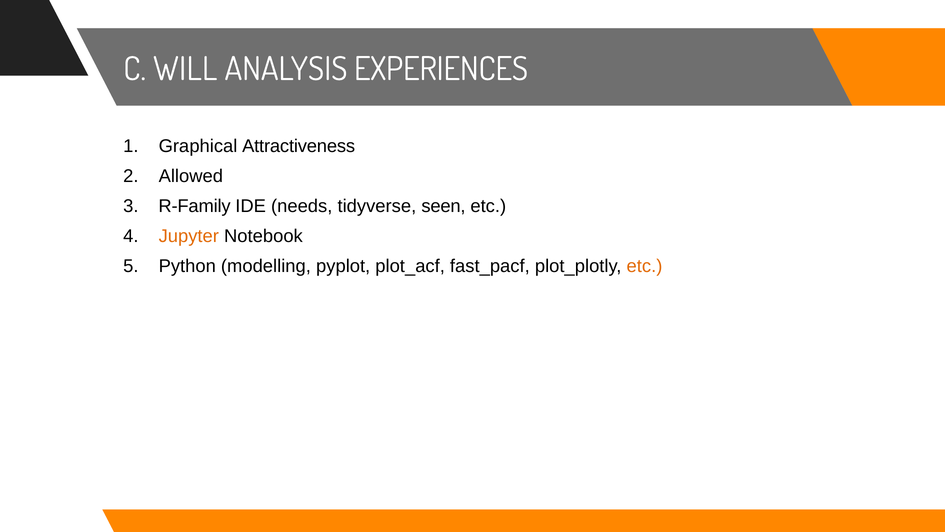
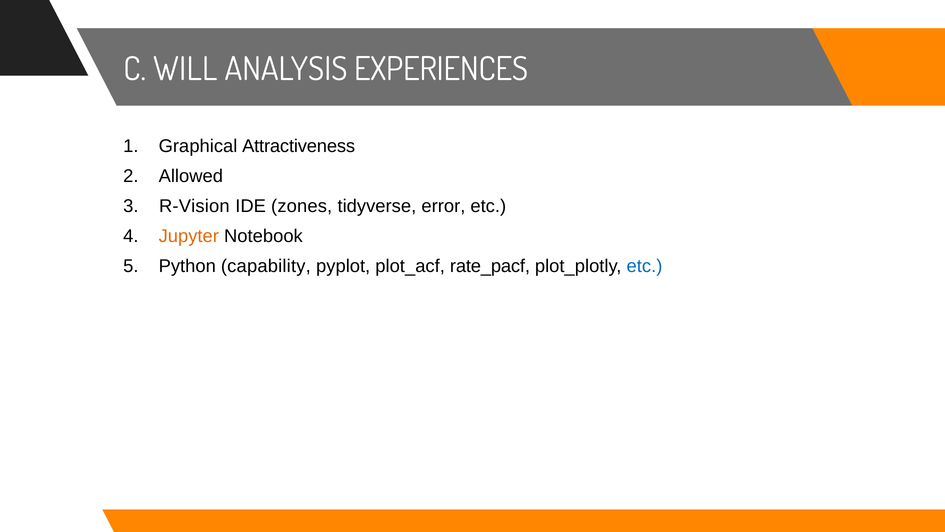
R-Family: R-Family -> R-Vision
needs: needs -> zones
seen: seen -> error
modelling: modelling -> capability
fast_pacf: fast_pacf -> rate_pacf
etc at (644, 266) colour: orange -> blue
